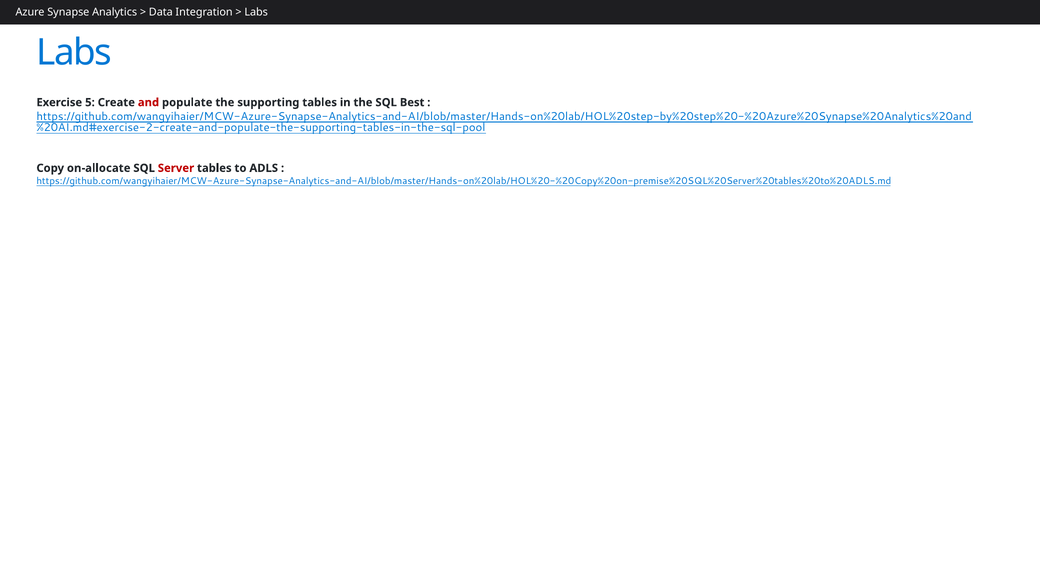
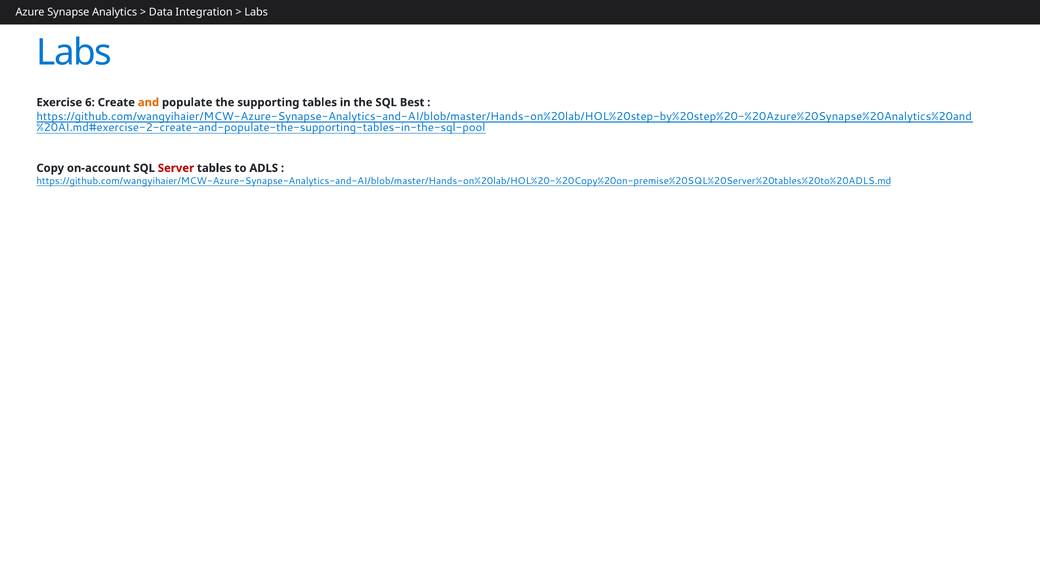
5: 5 -> 6
and colour: red -> orange
on-allocate: on-allocate -> on-account
